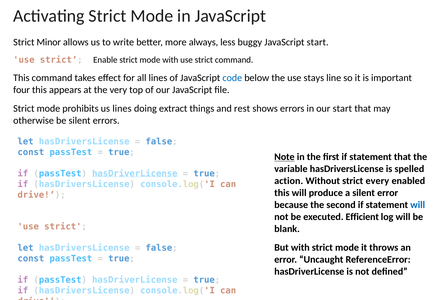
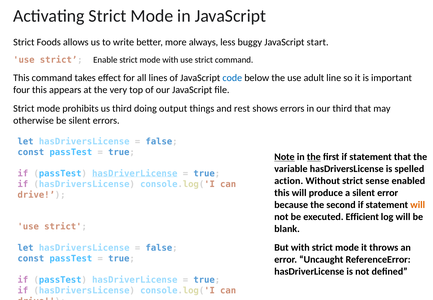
Minor: Minor -> Foods
stays: stays -> adult
us lines: lines -> third
extract: extract -> output
our start: start -> third
the at (314, 157) underline: none -> present
every: every -> sense
will at (418, 205) colour: blue -> orange
